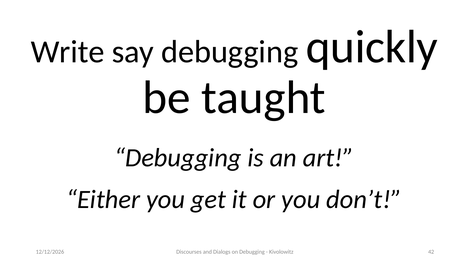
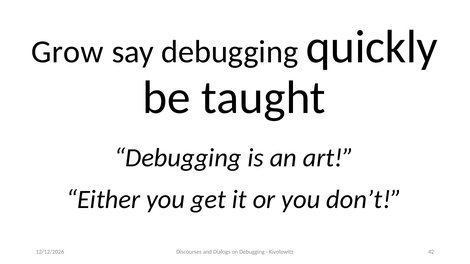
Write: Write -> Grow
